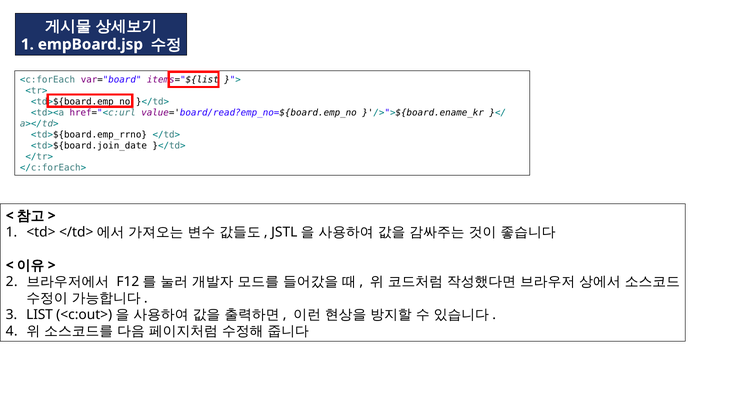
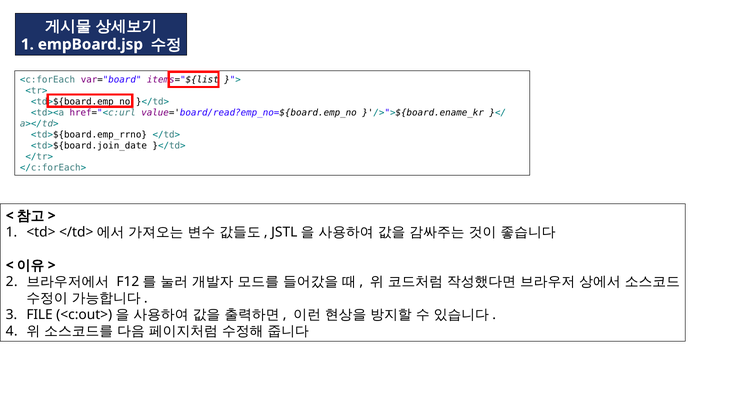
LIST: LIST -> FILE
